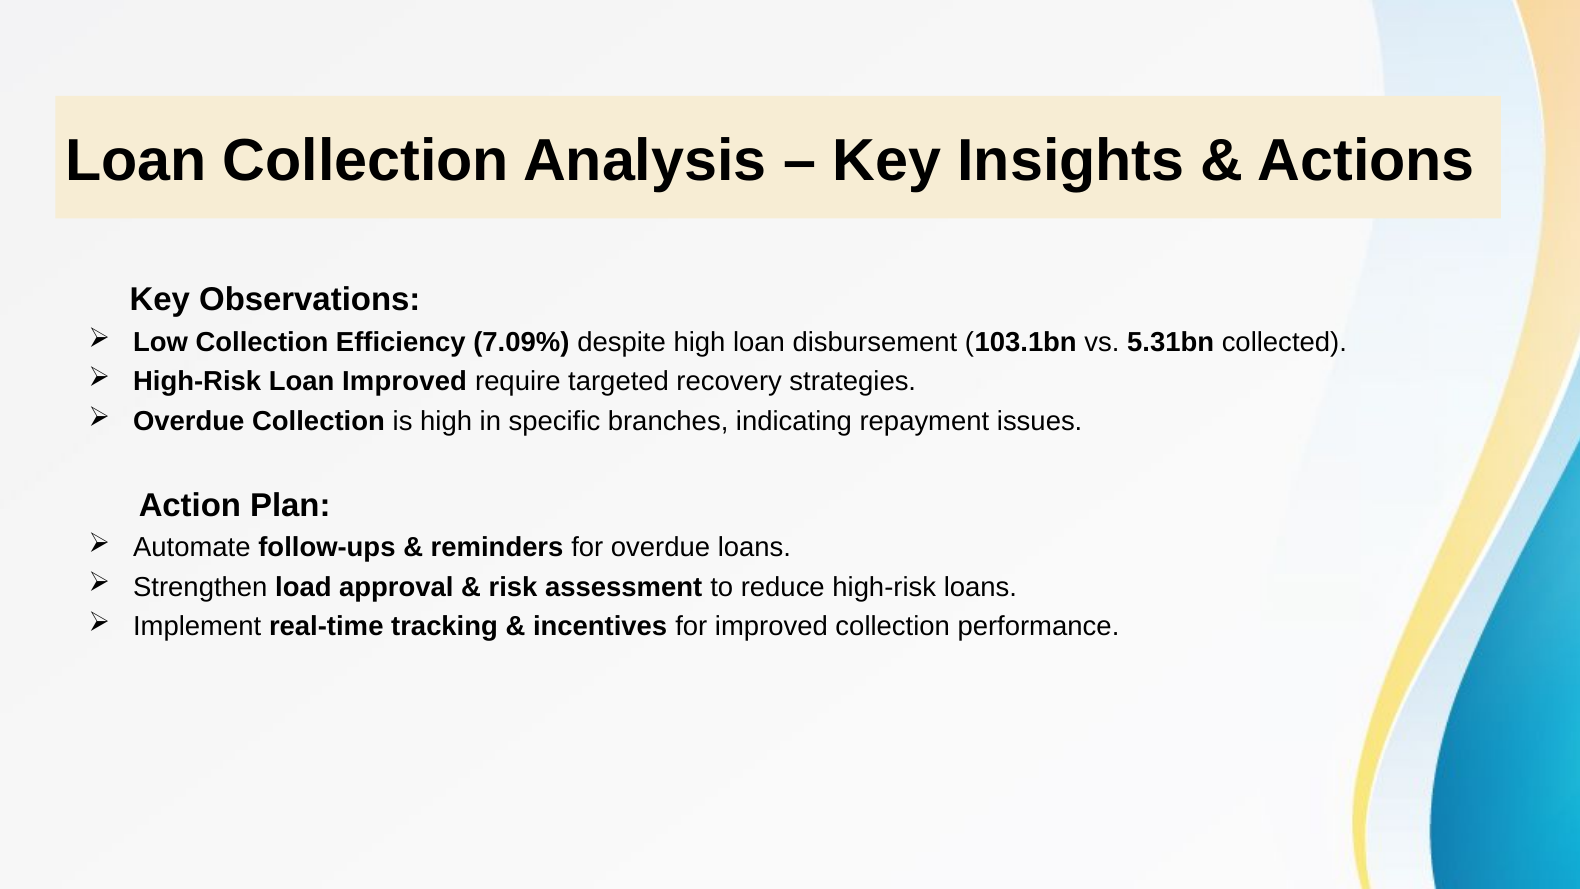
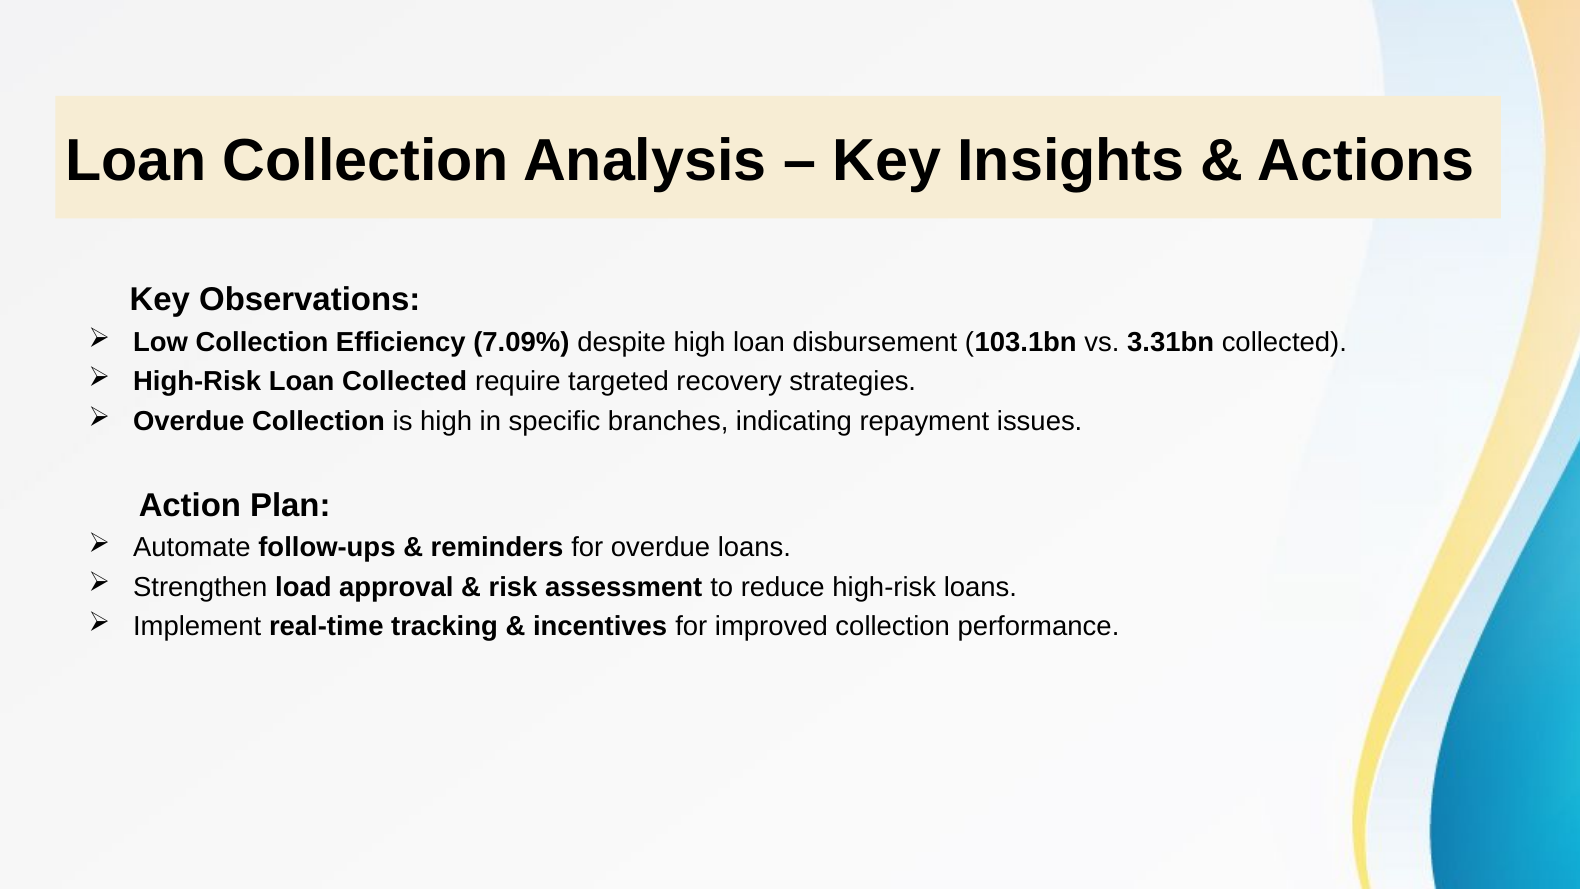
5.31bn: 5.31bn -> 3.31bn
Loan Improved: Improved -> Collected
